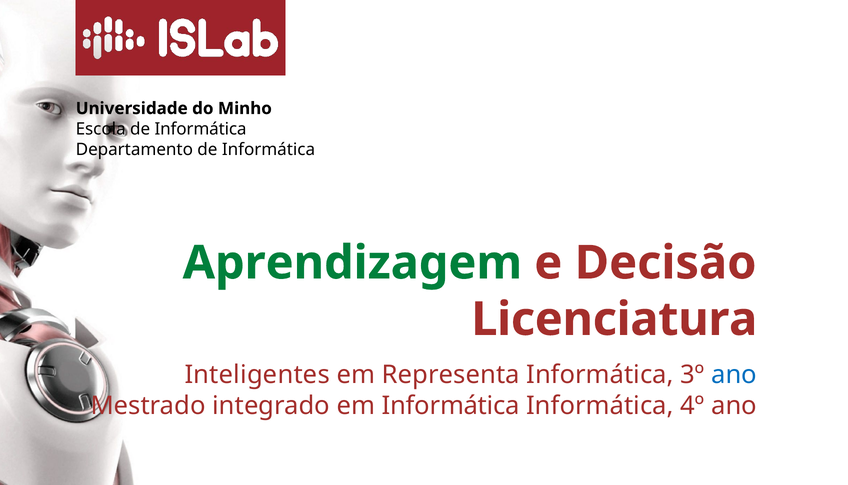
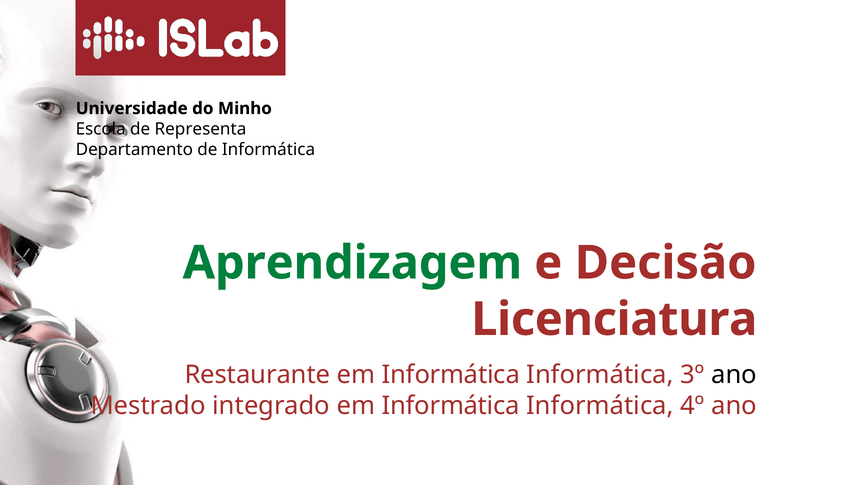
Informática at (201, 129): Informática -> Representa
Inteligentes: Inteligentes -> Restaurante
Representa at (451, 375): Representa -> Informática
ano at (734, 375) colour: blue -> black
